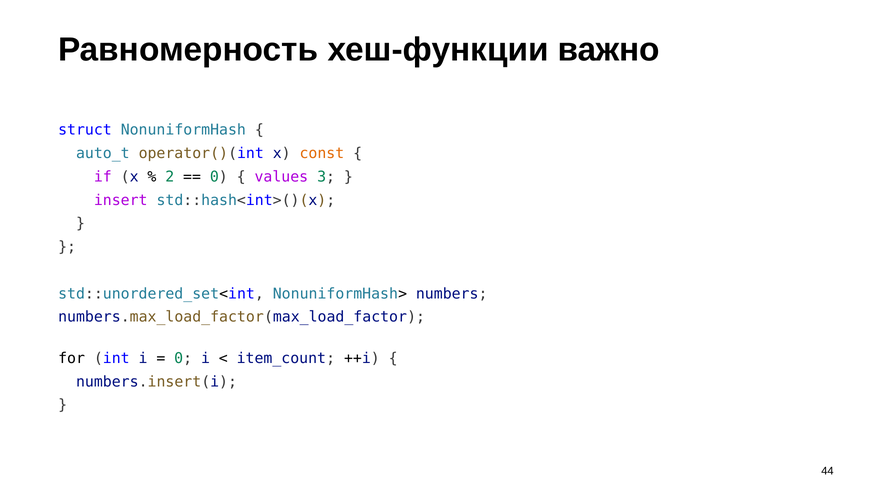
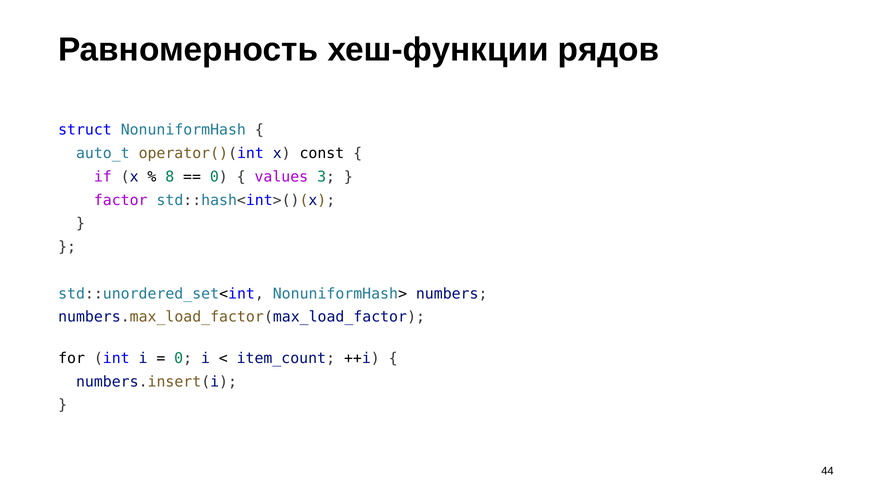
важно: важно -> рядов
const colour: orange -> black
2: 2 -> 8
insert: insert -> factor
